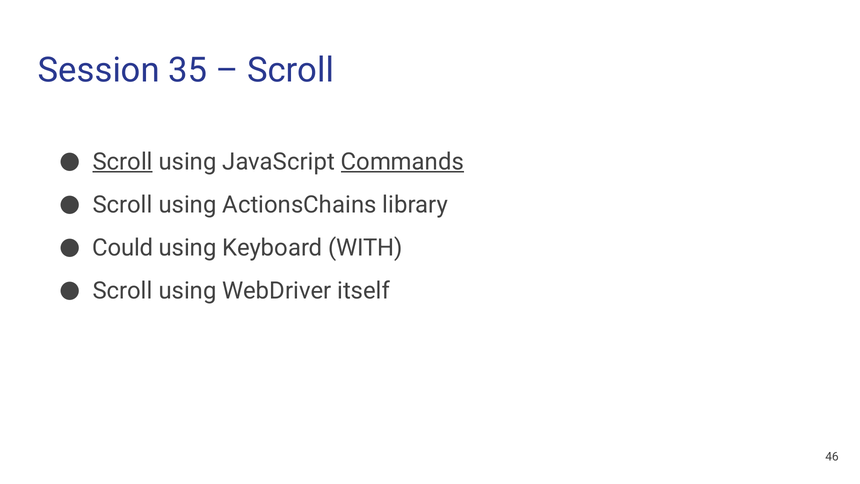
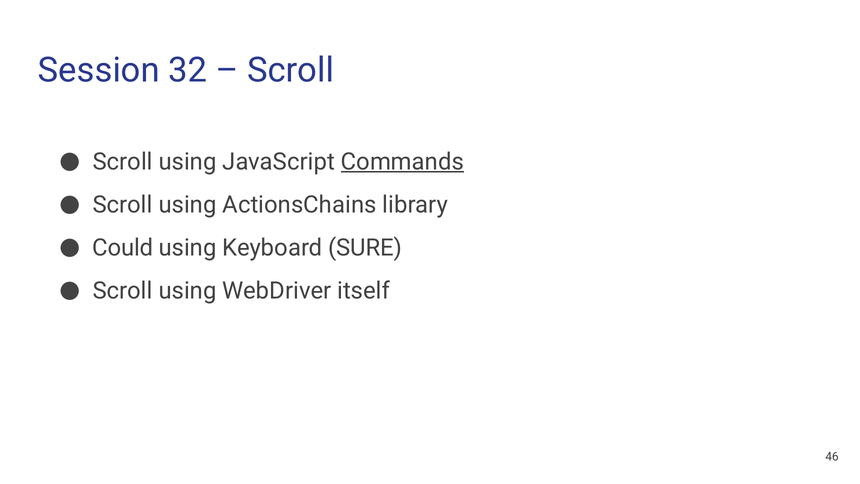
35: 35 -> 32
Scroll at (123, 162) underline: present -> none
WITH: WITH -> SURE
